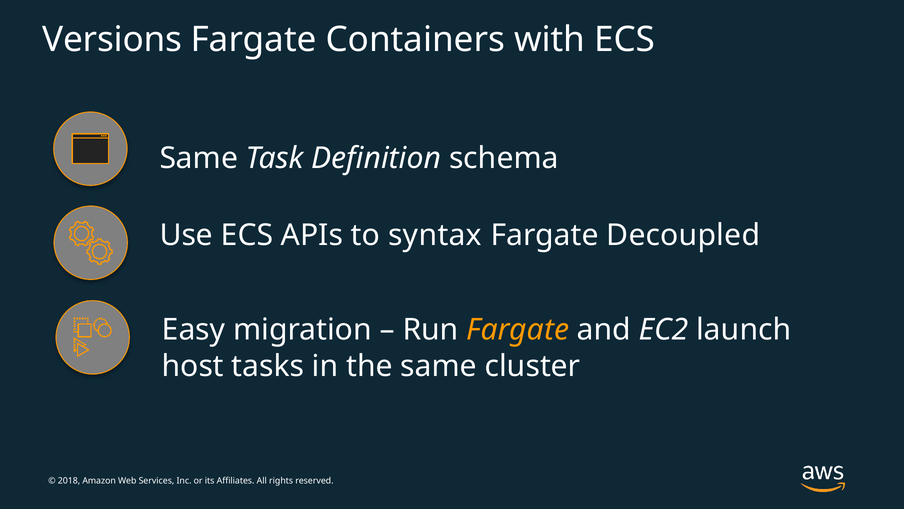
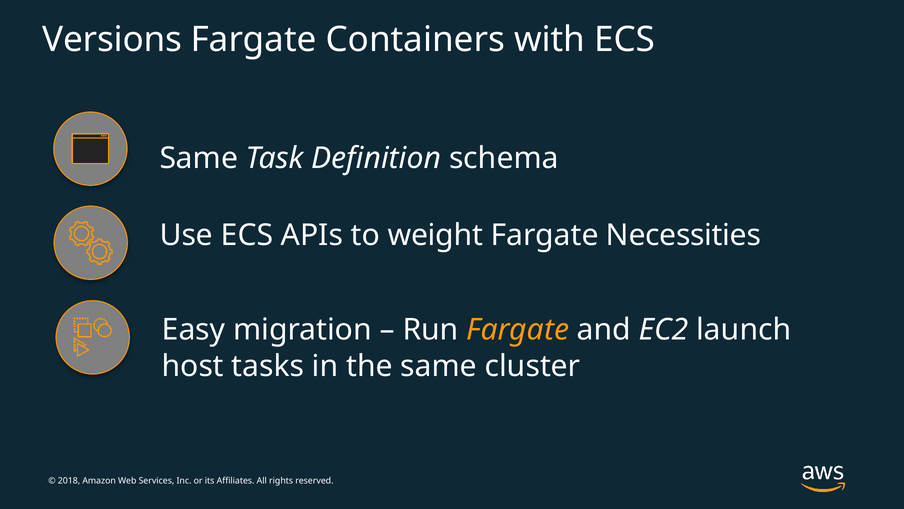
syntax: syntax -> weight
Decoupled: Decoupled -> Necessities
